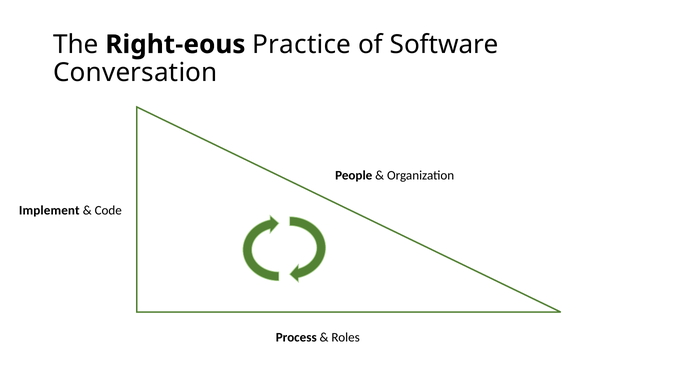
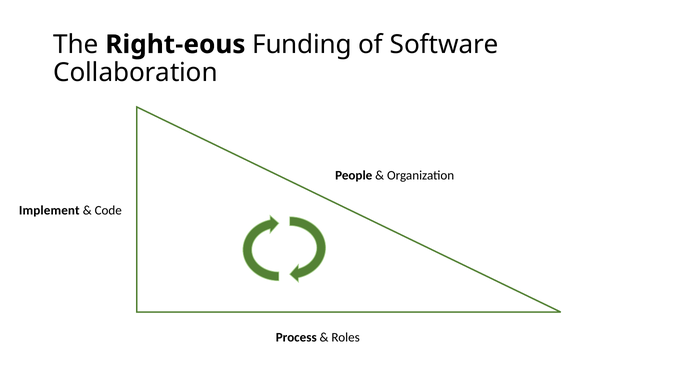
Practice: Practice -> Funding
Conversation: Conversation -> Collaboration
